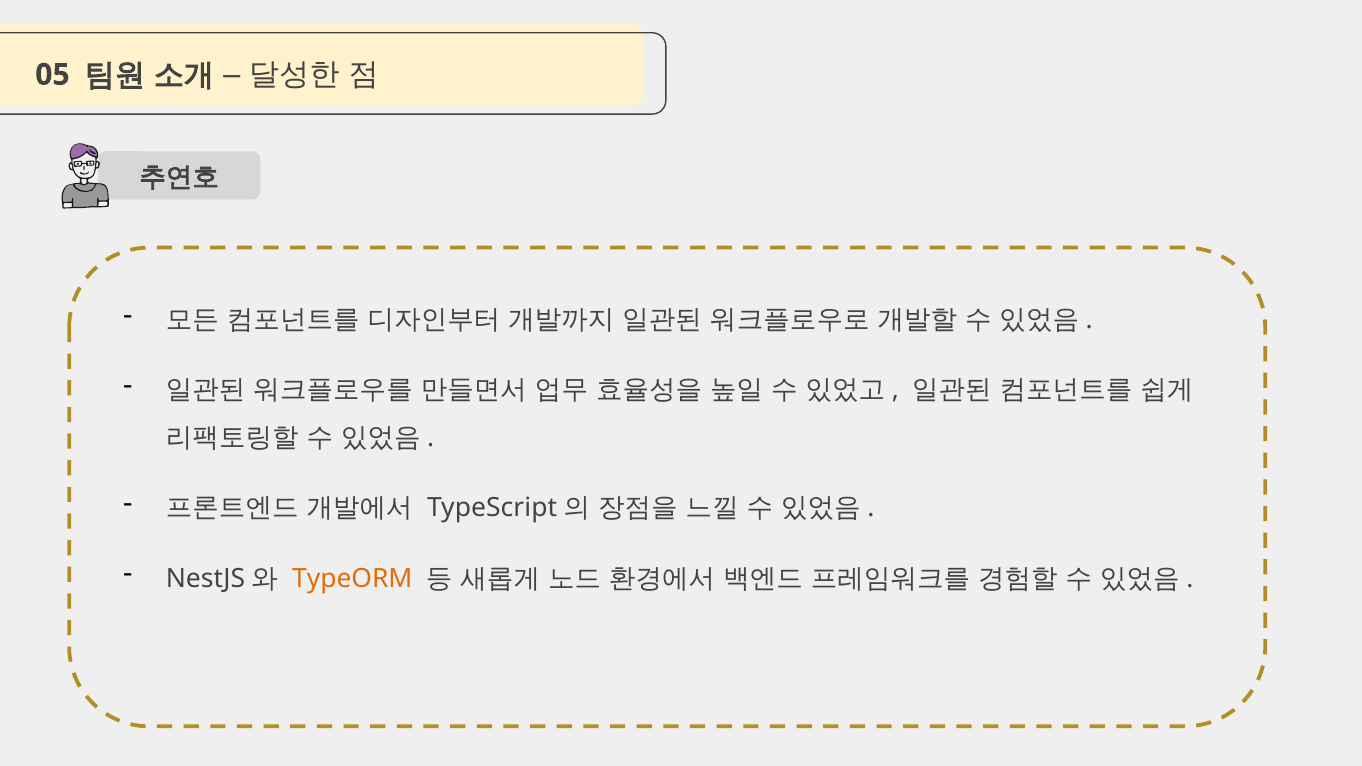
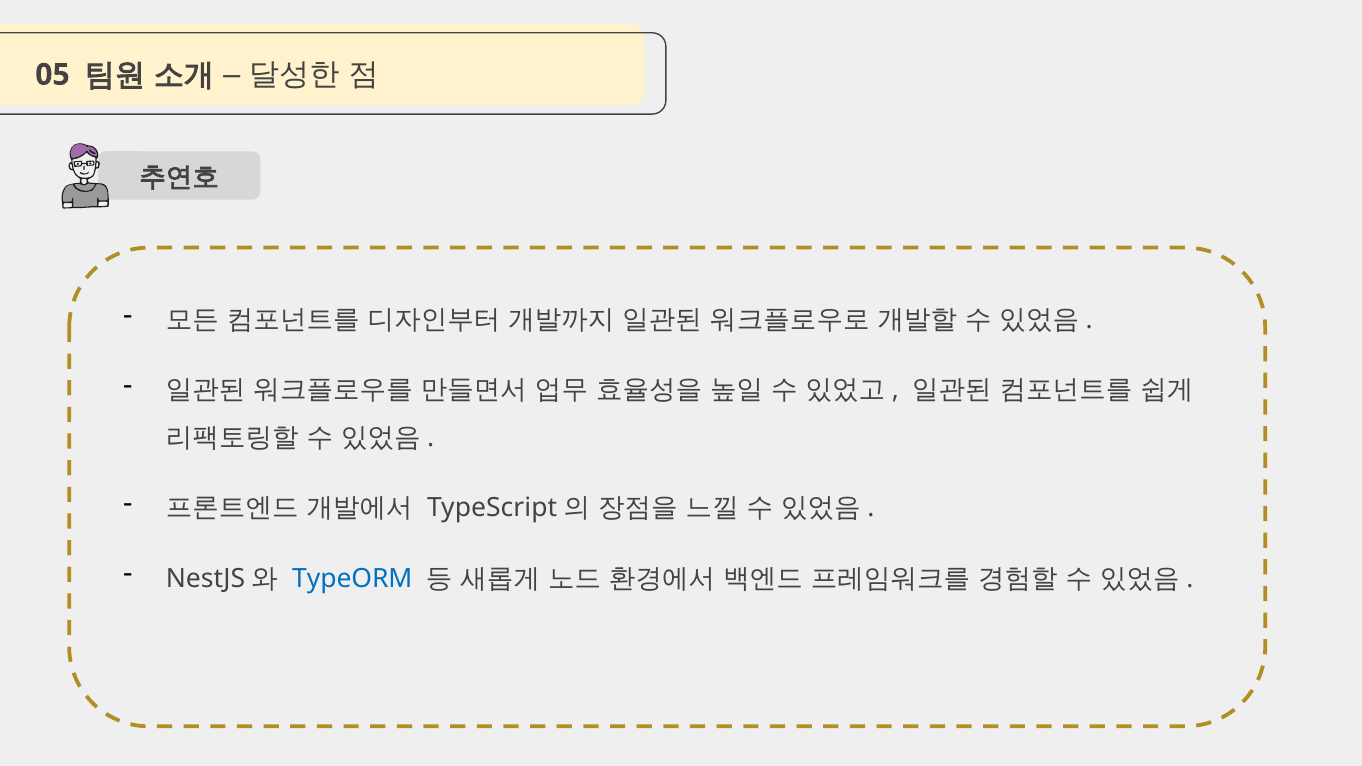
TypeORM colour: orange -> blue
